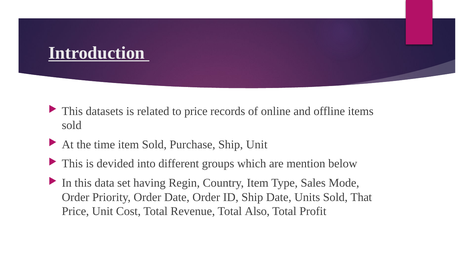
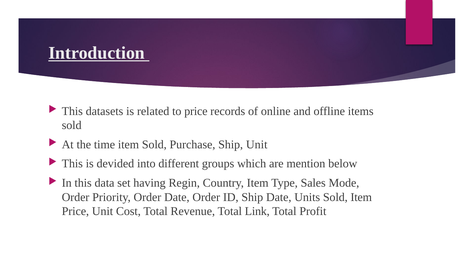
Sold That: That -> Item
Also: Also -> Link
